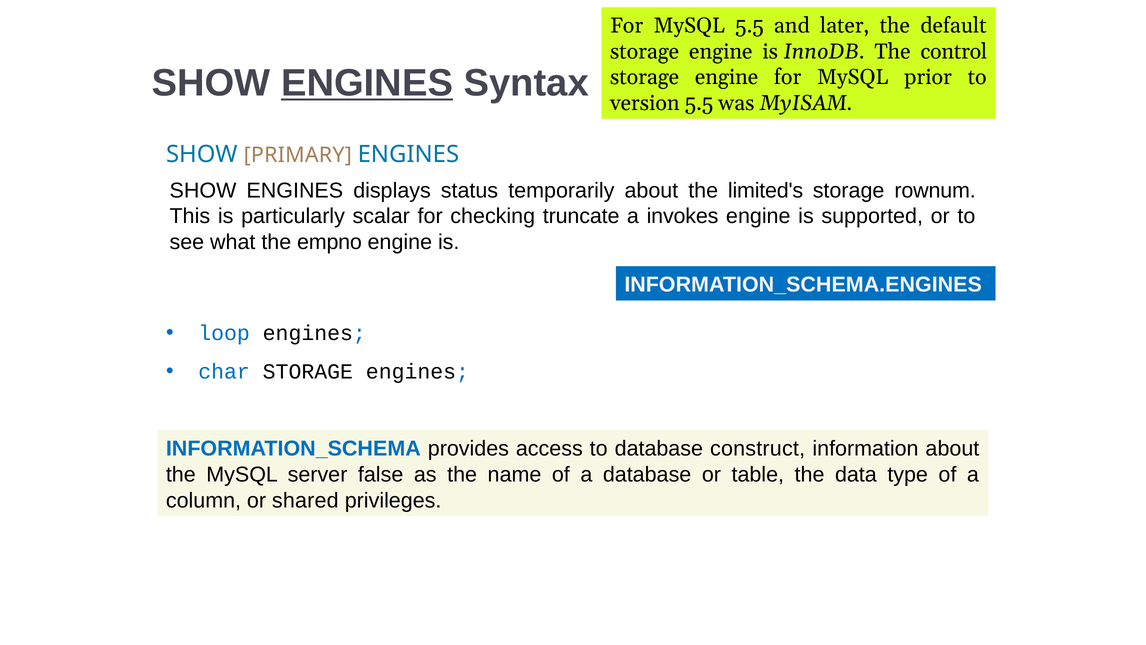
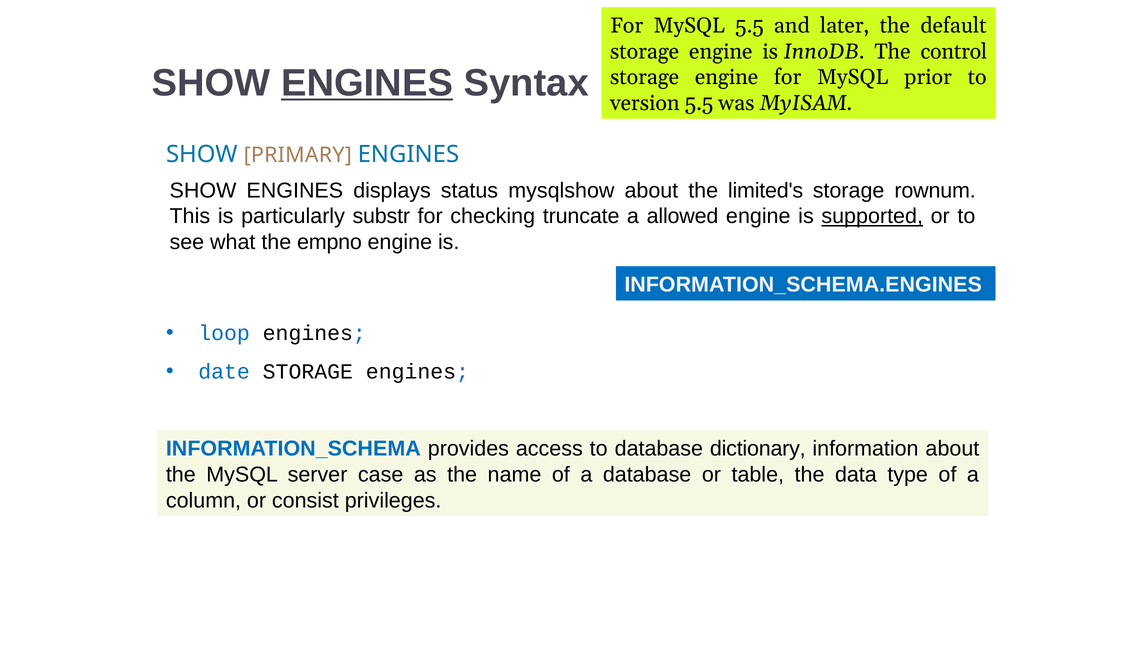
temporarily: temporarily -> mysqlshow
scalar: scalar -> substr
invokes: invokes -> allowed
supported underline: none -> present
char: char -> date
construct: construct -> dictionary
false: false -> case
shared: shared -> consist
